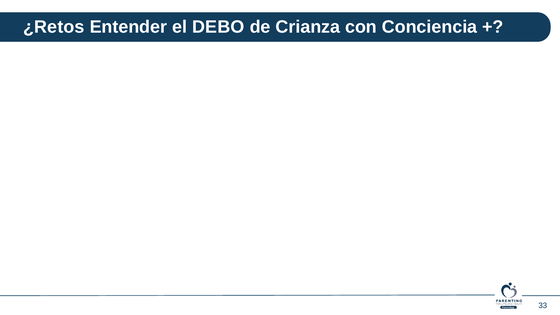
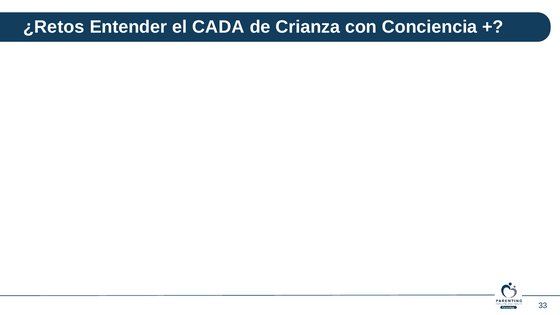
DEBO: DEBO -> CADA
